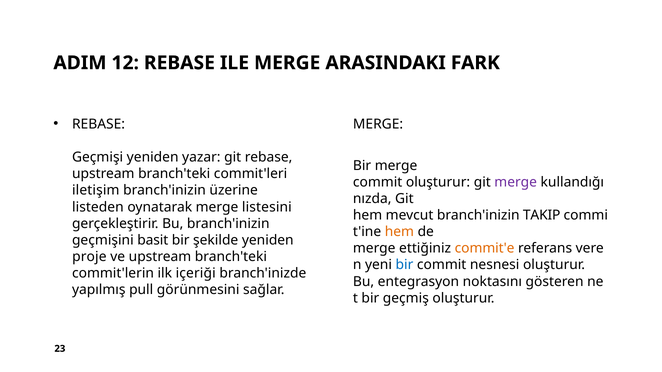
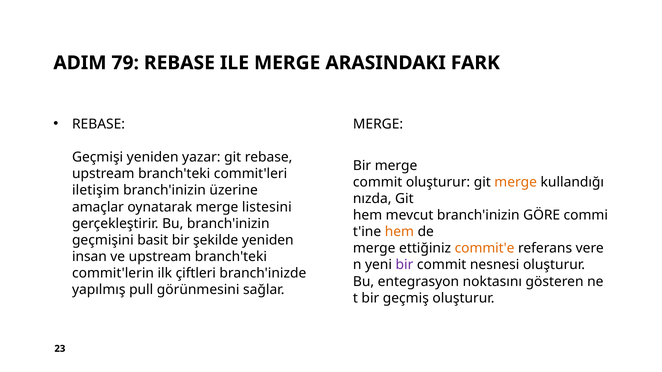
12: 12 -> 79
merge at (516, 182) colour: purple -> orange
listeden: listeden -> amaçlar
TAKIP: TAKIP -> GÖRE
proje: proje -> insan
bir at (404, 265) colour: blue -> purple
içeriği: içeriği -> çiftleri
